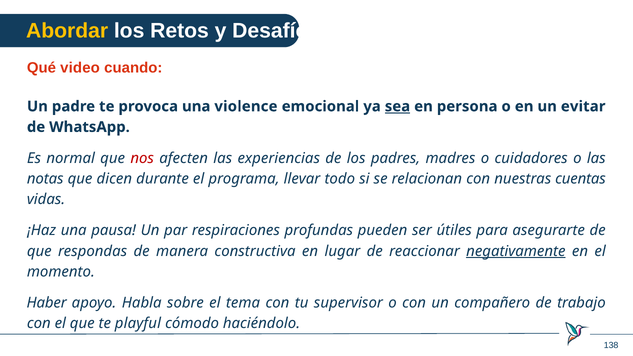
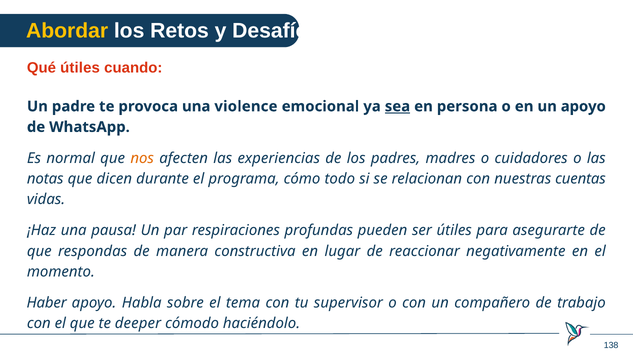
Qué video: video -> útiles
un evitar: evitar -> apoyo
nos colour: red -> orange
llevar: llevar -> cómo
negativamente underline: present -> none
playful: playful -> deeper
